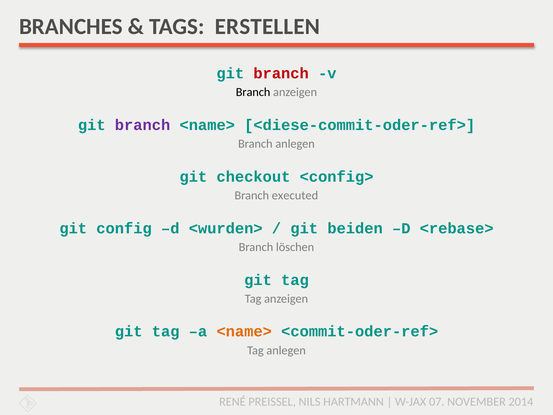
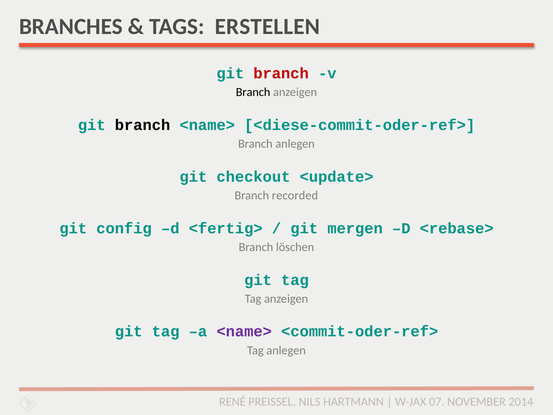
branch at (143, 125) colour: purple -> black
<config>: <config> -> <update>
executed: executed -> recorded
<wurden>: <wurden> -> <fertig>
beiden: beiden -> mergen
<name> at (244, 331) colour: orange -> purple
